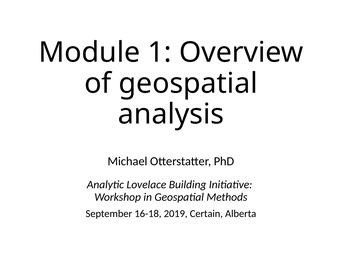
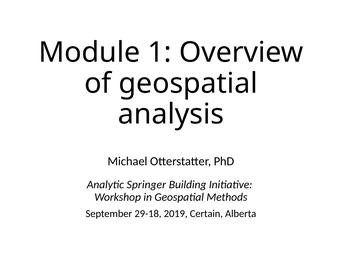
Lovelace: Lovelace -> Springer
16-18: 16-18 -> 29-18
